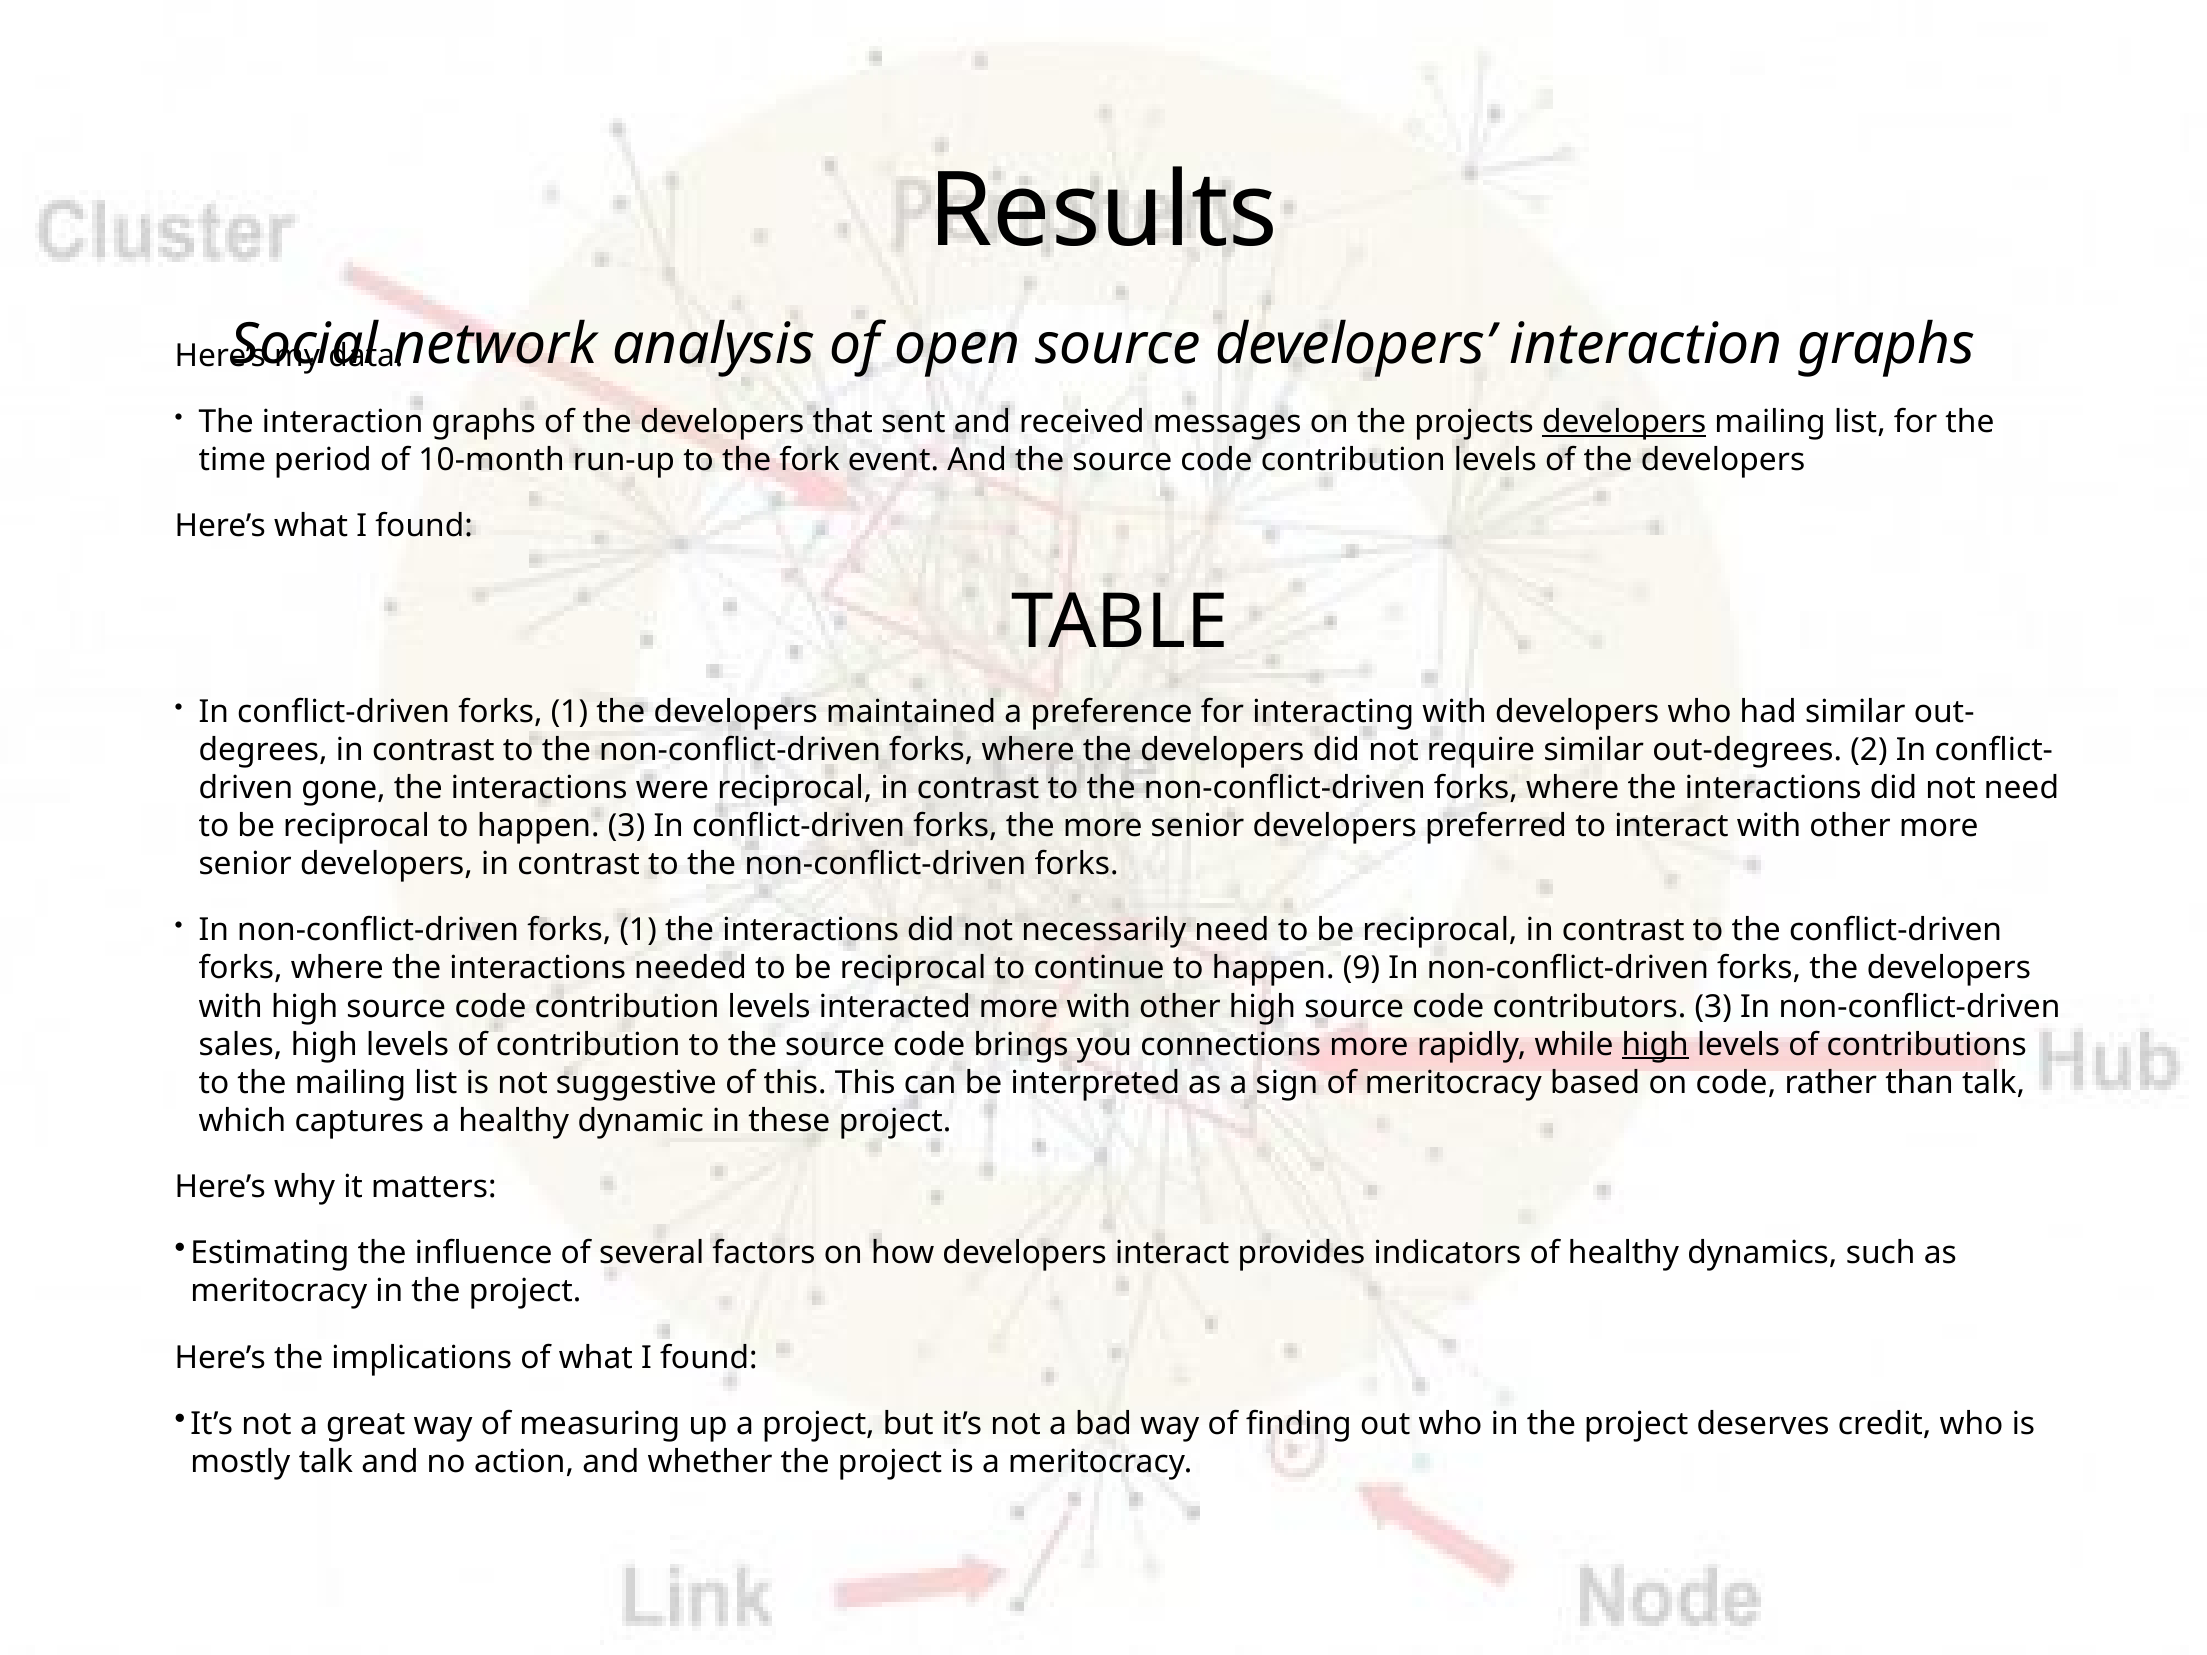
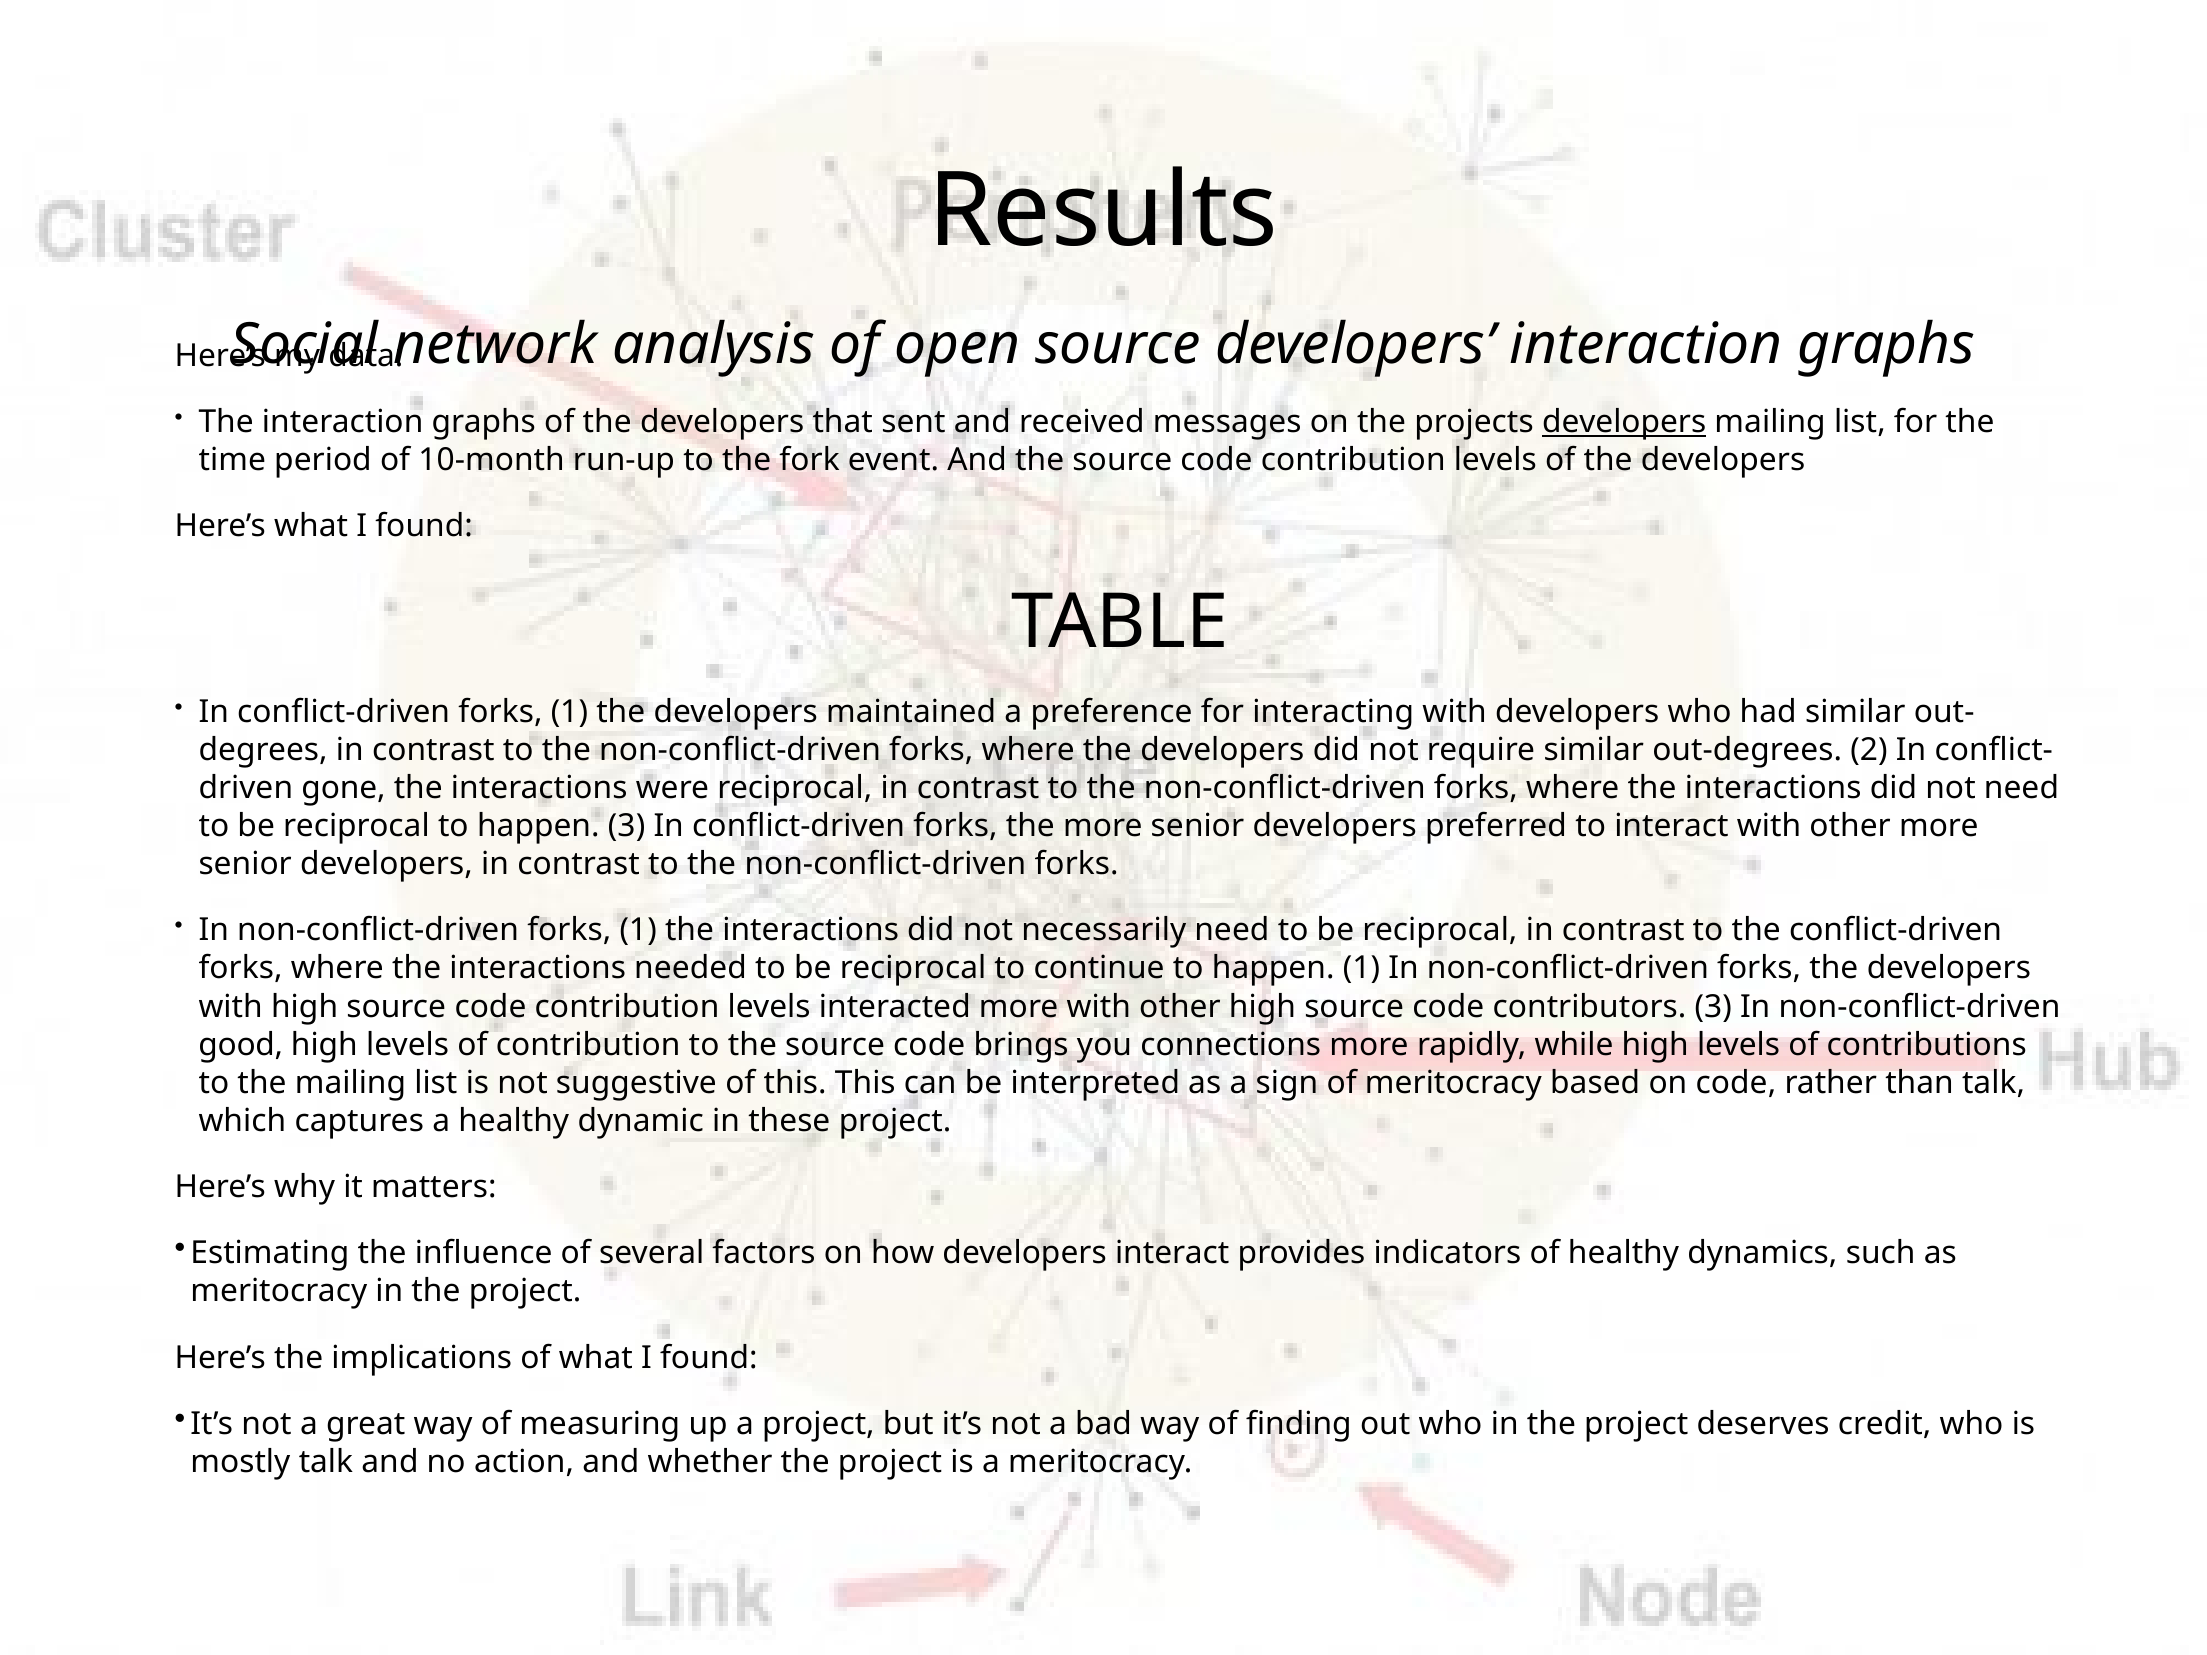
happen 9: 9 -> 1
sales: sales -> good
high at (1655, 1045) underline: present -> none
